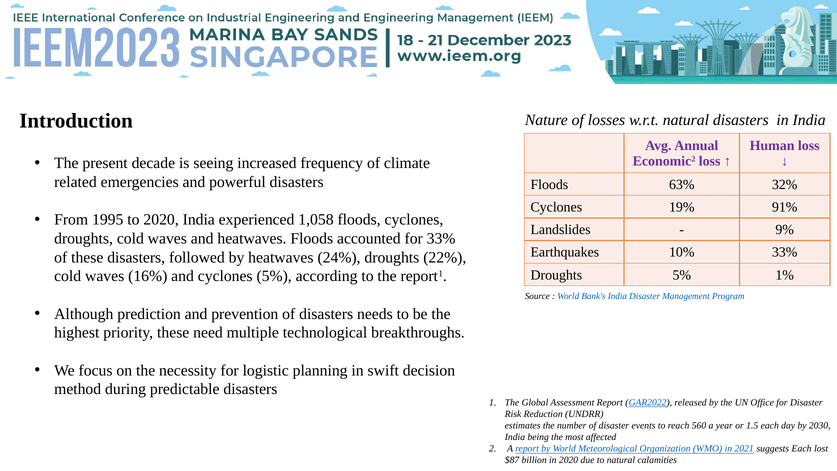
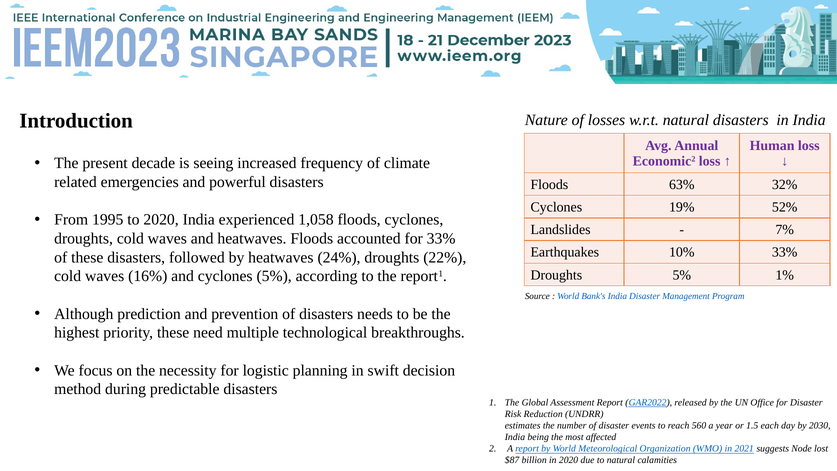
91%: 91% -> 52%
9%: 9% -> 7%
suggests Each: Each -> Node
